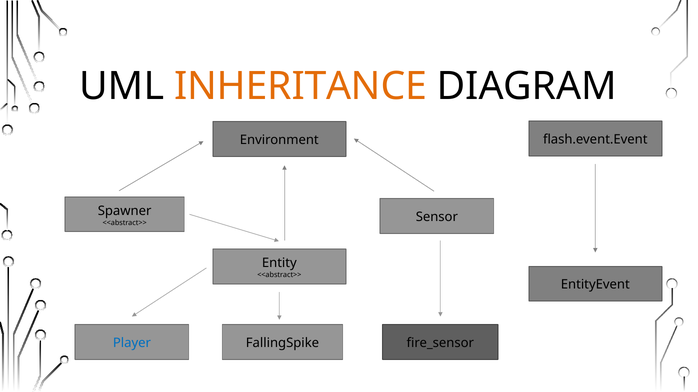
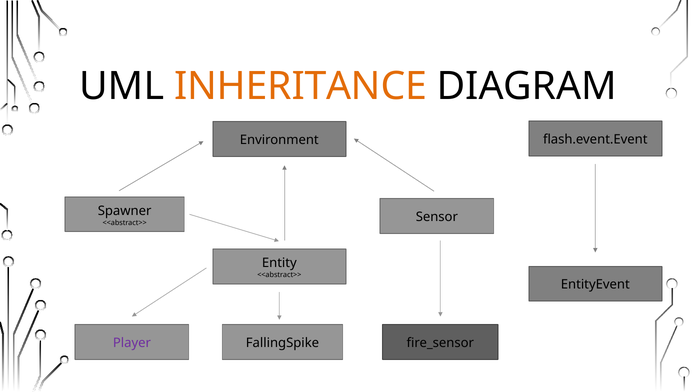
Player colour: blue -> purple
